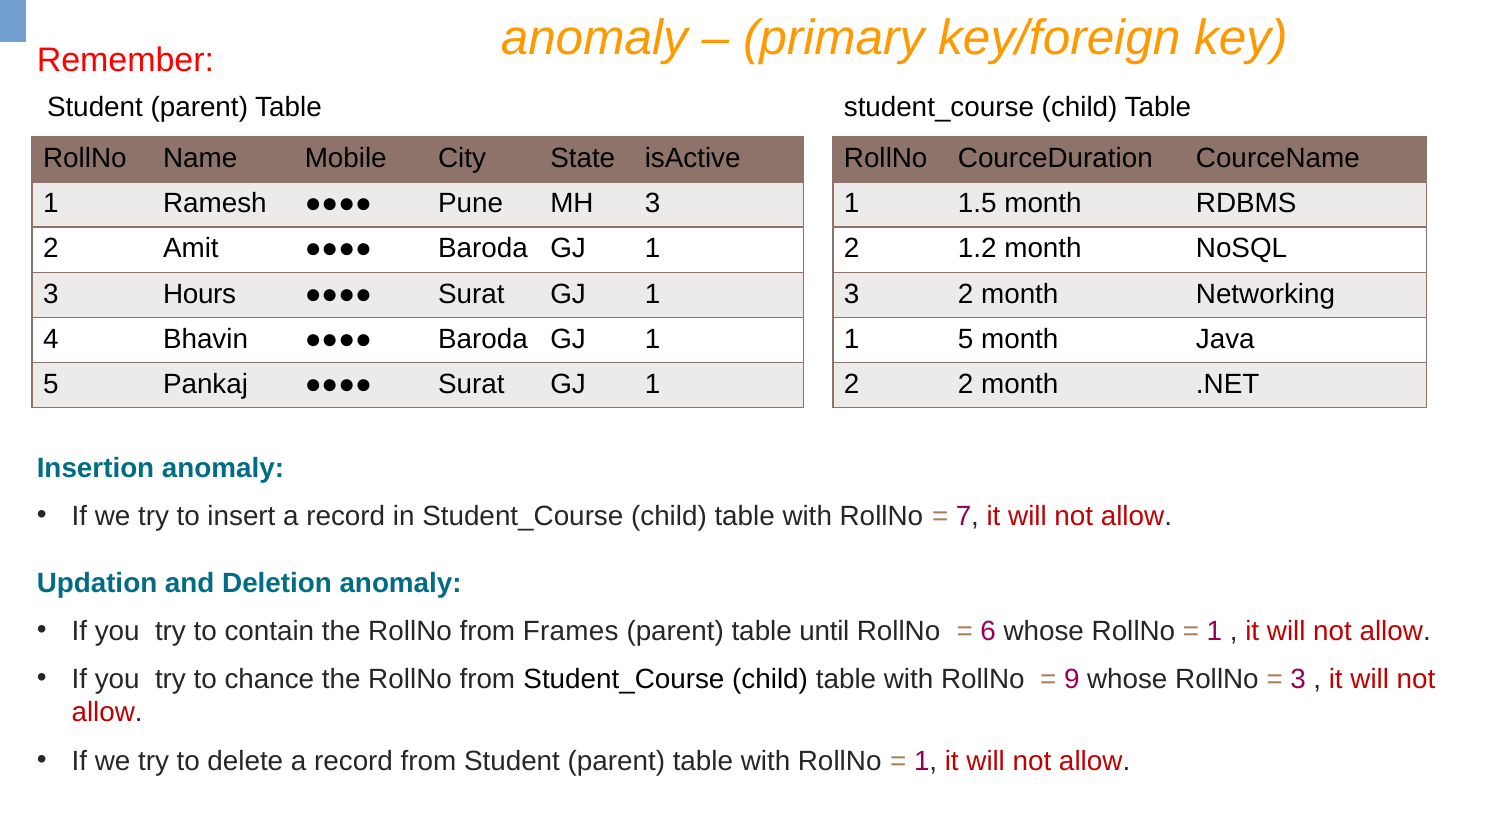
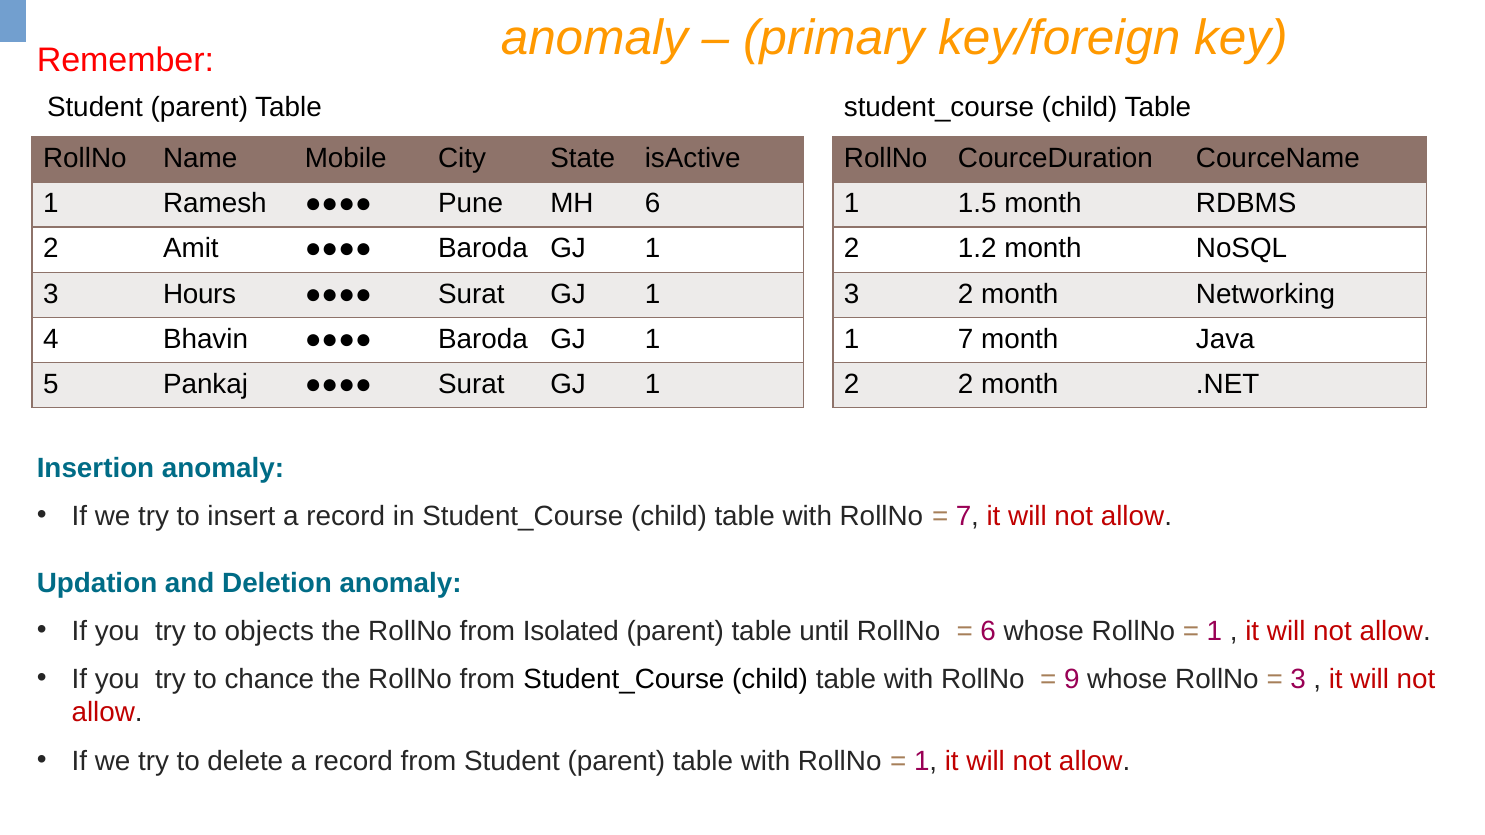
MH 3: 3 -> 6
5 at (966, 339): 5 -> 7
contain: contain -> objects
Frames: Frames -> Isolated
